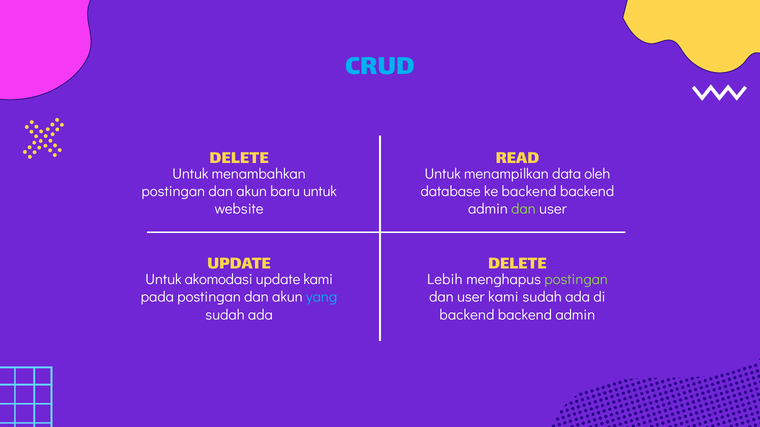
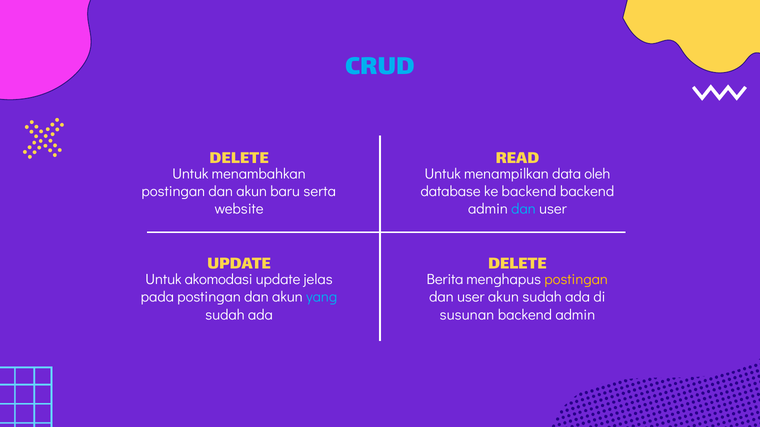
baru untuk: untuk -> serta
dan at (523, 209) colour: light green -> light blue
update kami: kami -> jelas
Lebih: Lebih -> Berita
postingan at (576, 280) colour: light green -> yellow
user kami: kami -> akun
backend at (467, 315): backend -> susunan
